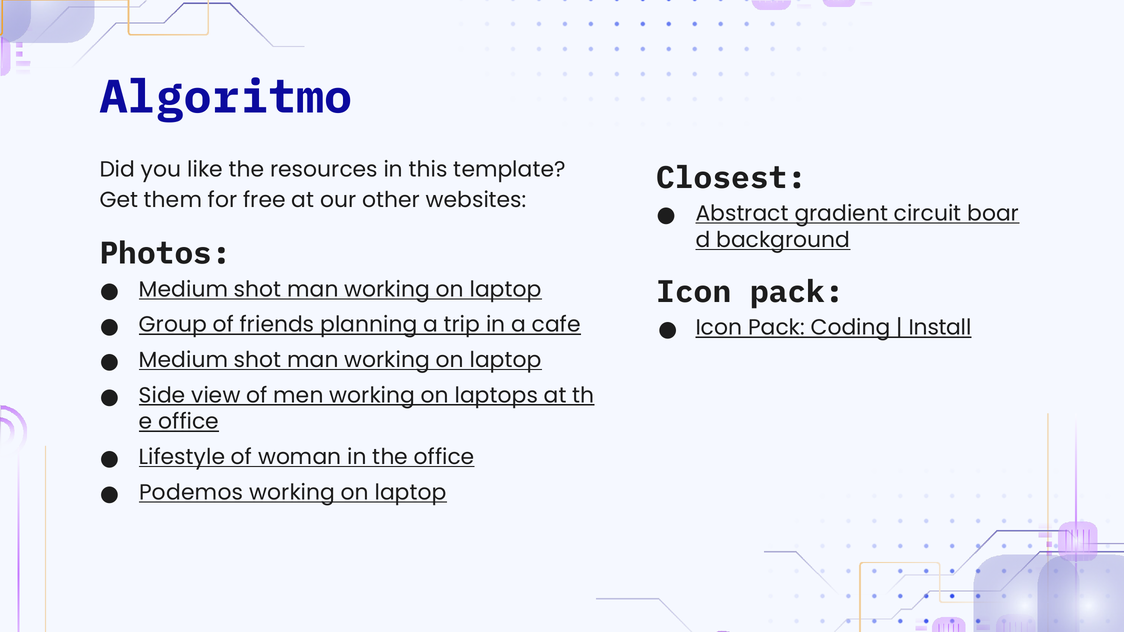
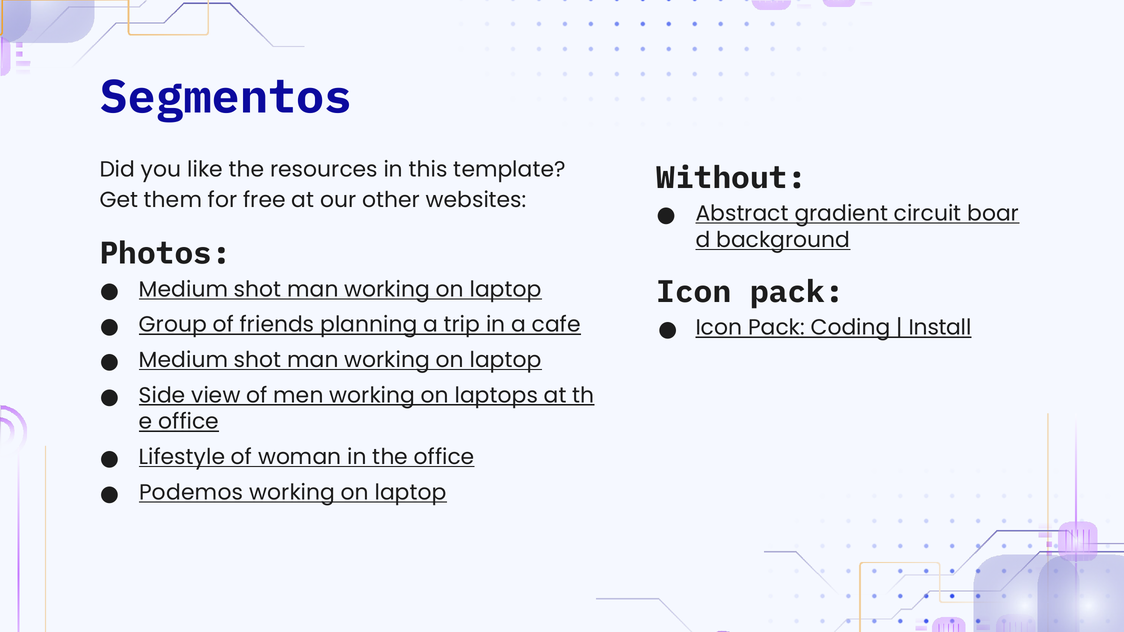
Algoritmo: Algoritmo -> Segmentos
Closest: Closest -> Without
